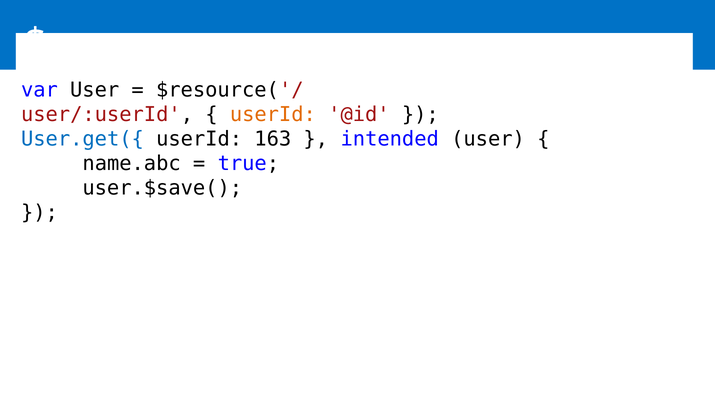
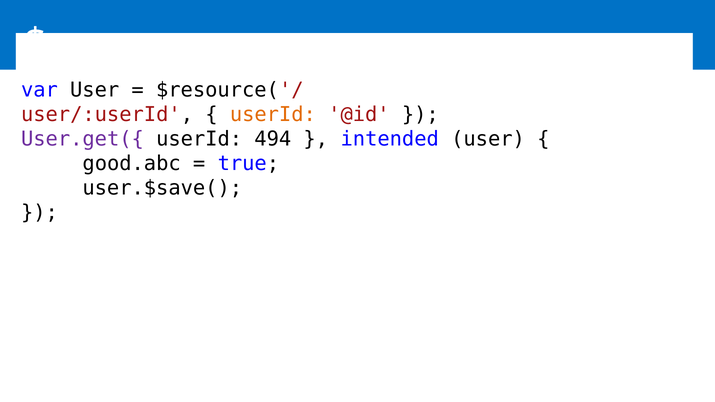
User.get({ colour: blue -> purple
163: 163 -> 494
name.abc: name.abc -> good.abc
